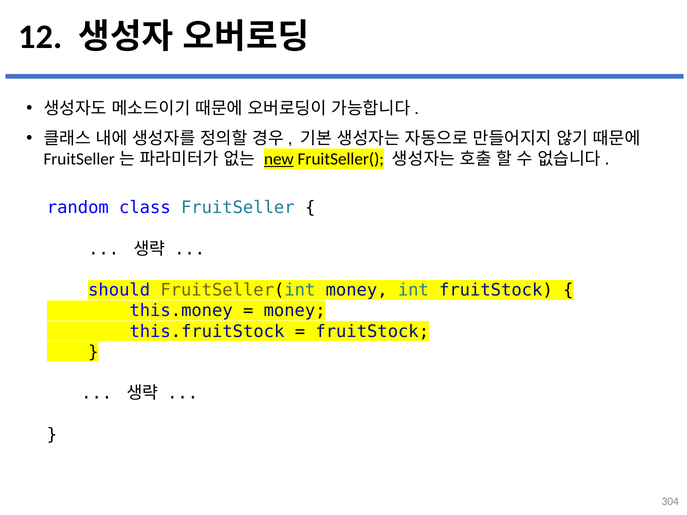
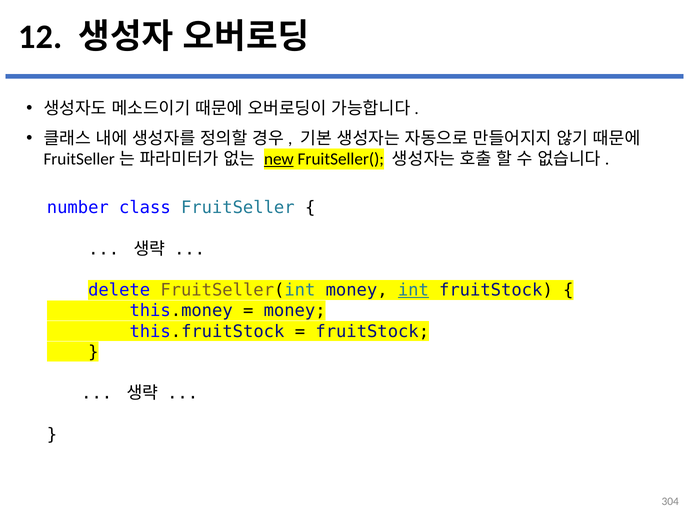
random: random -> number
should: should -> delete
int underline: none -> present
